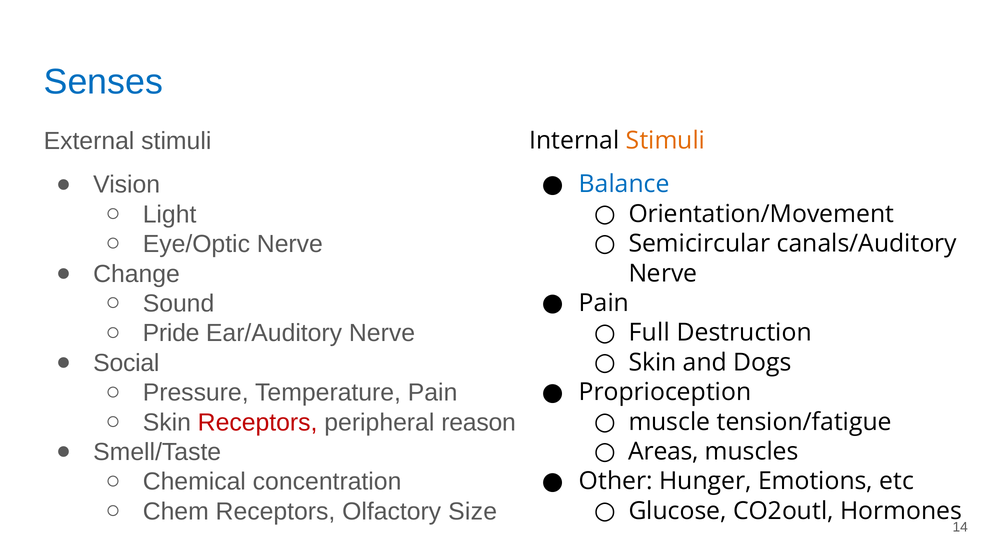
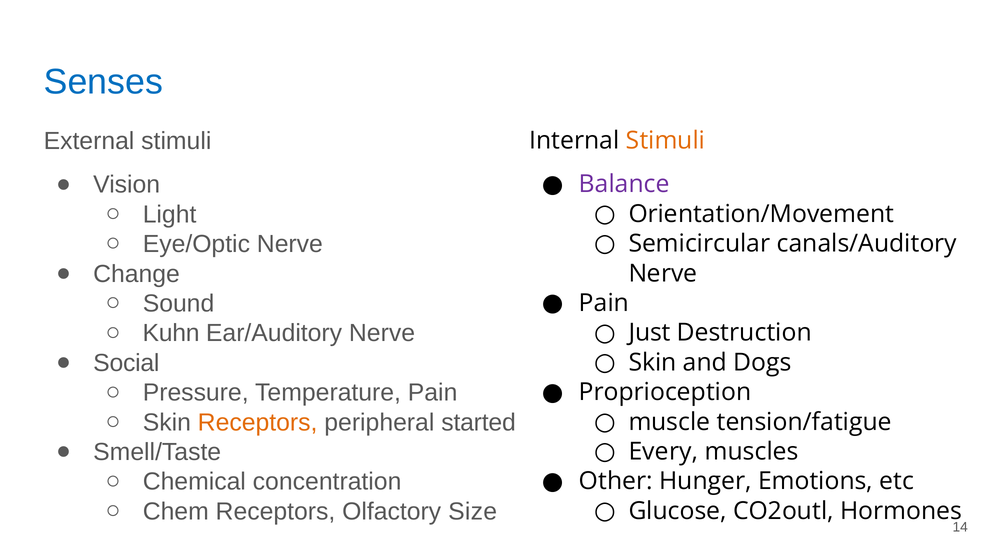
Balance colour: blue -> purple
Pride: Pride -> Kuhn
Full: Full -> Just
Receptors at (258, 423) colour: red -> orange
reason: reason -> started
Areas: Areas -> Every
